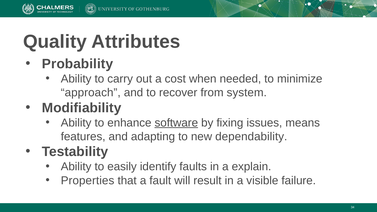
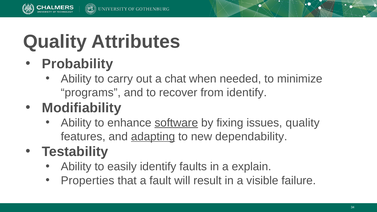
cost: cost -> chat
approach: approach -> programs
from system: system -> identify
issues means: means -> quality
adapting underline: none -> present
